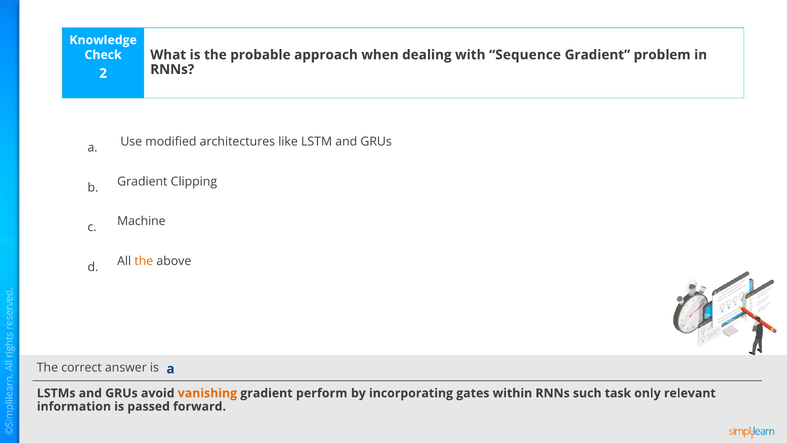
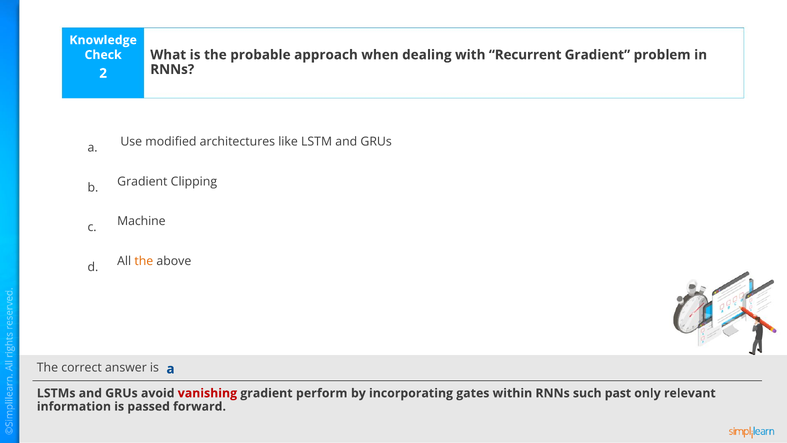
Sequence: Sequence -> Recurrent
vanishing colour: orange -> red
task: task -> past
